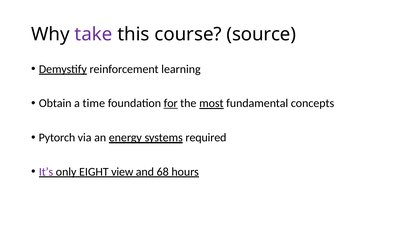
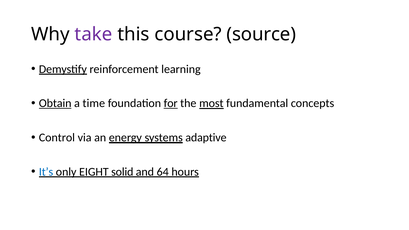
Obtain underline: none -> present
Pytorch: Pytorch -> Control
required: required -> adaptive
It’s colour: purple -> blue
view: view -> solid
68: 68 -> 64
